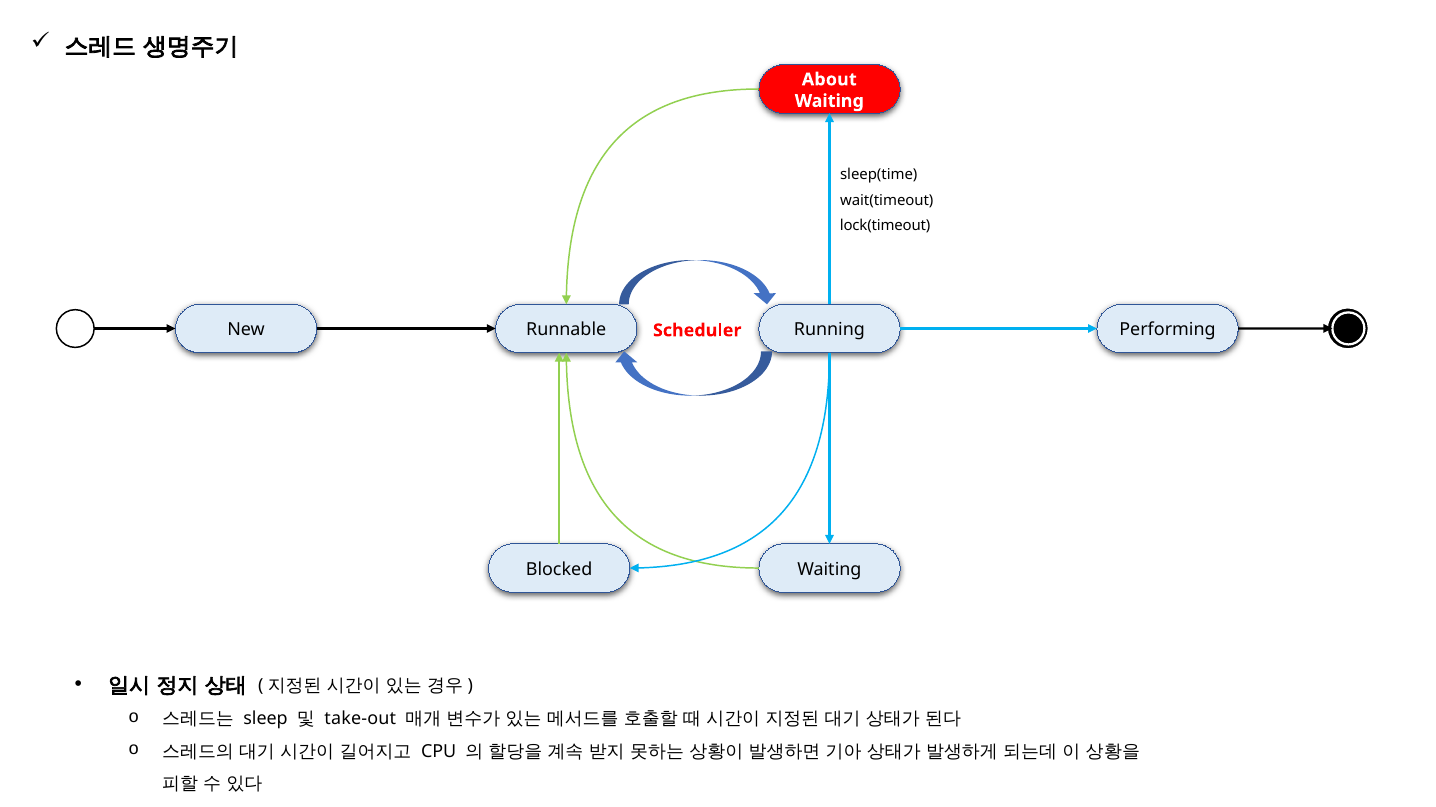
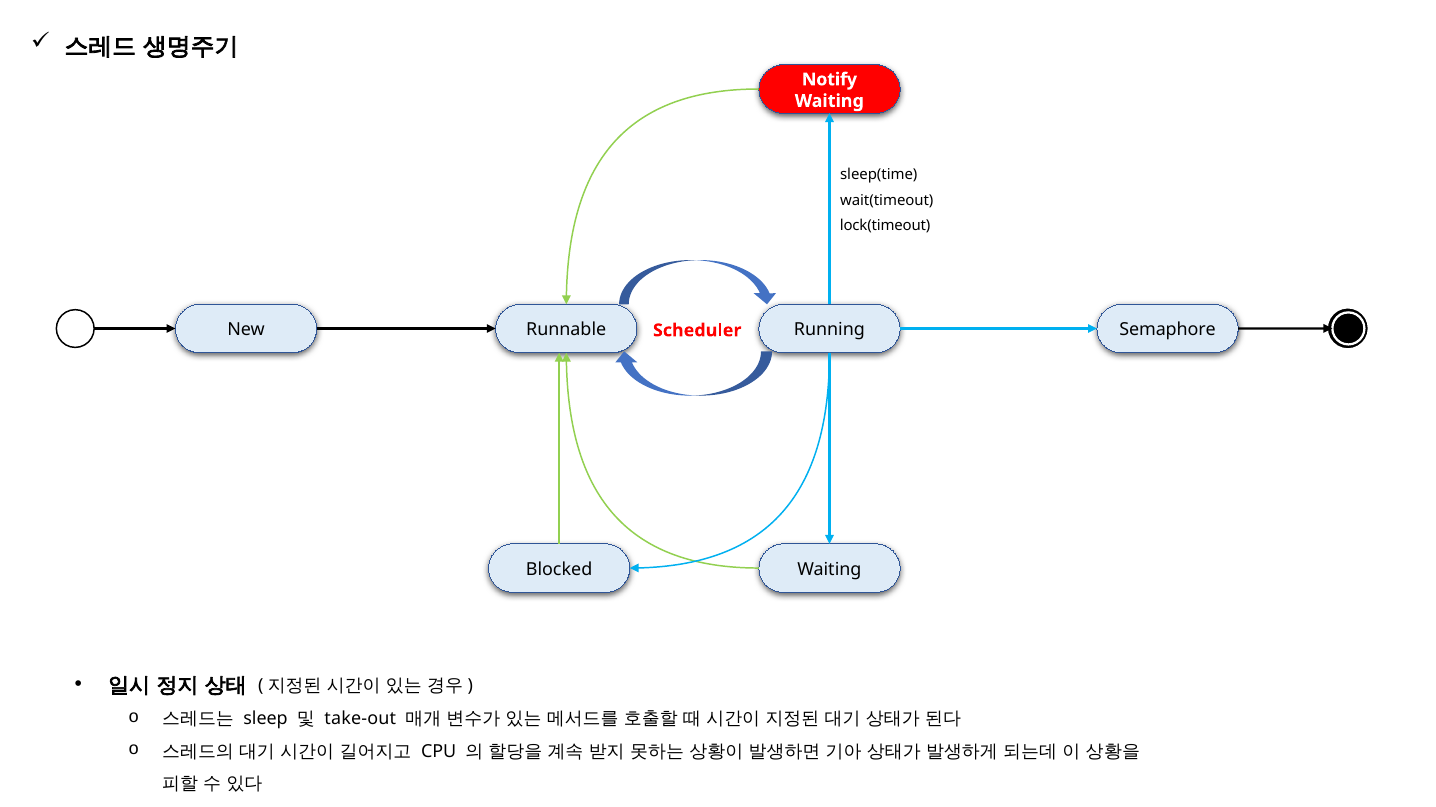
About: About -> Notify
Performing: Performing -> Semaphore
